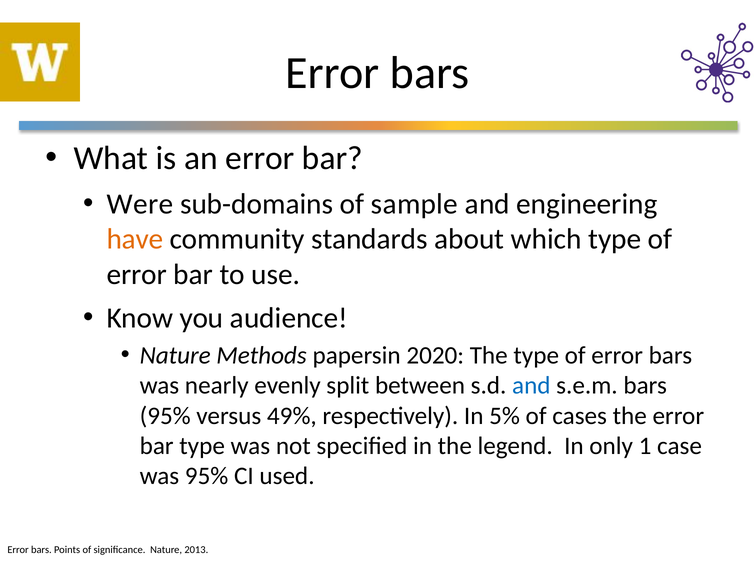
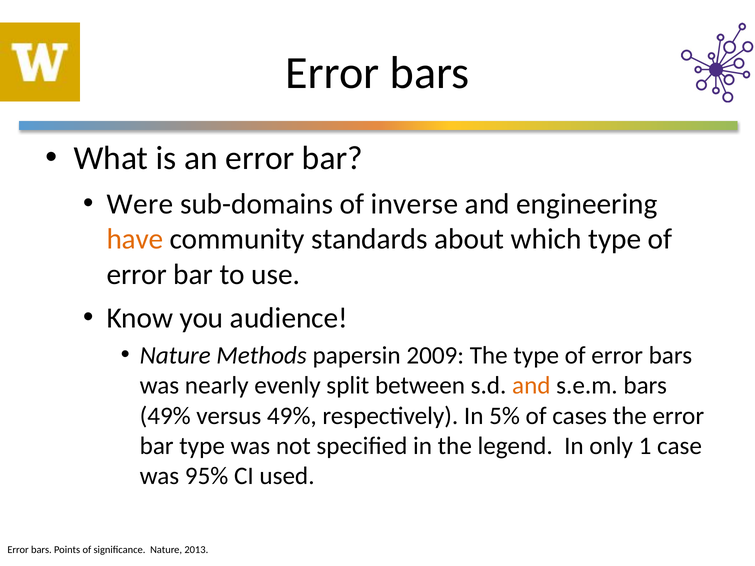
sample: sample -> inverse
2020: 2020 -> 2009
and at (531, 386) colour: blue -> orange
95% at (165, 416): 95% -> 49%
